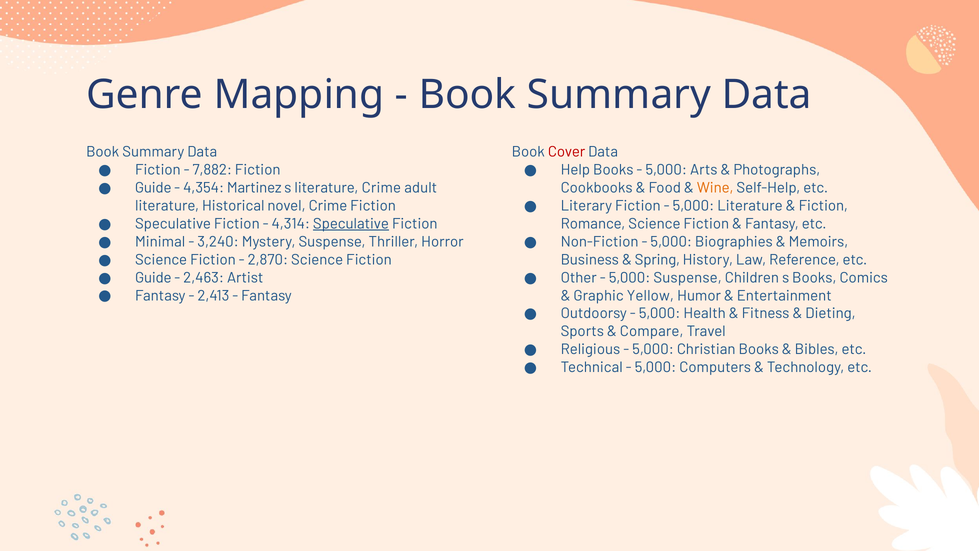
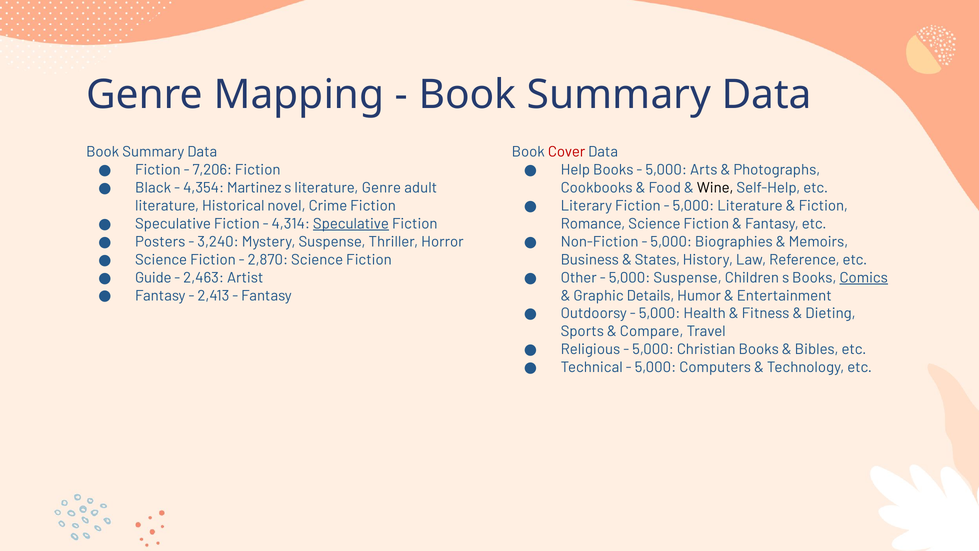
7,882: 7,882 -> 7,206
Guide at (153, 188): Guide -> Black
literature Crime: Crime -> Genre
Wine colour: orange -> black
Minimal: Minimal -> Posters
Spring: Spring -> States
Comics underline: none -> present
Yellow: Yellow -> Details
